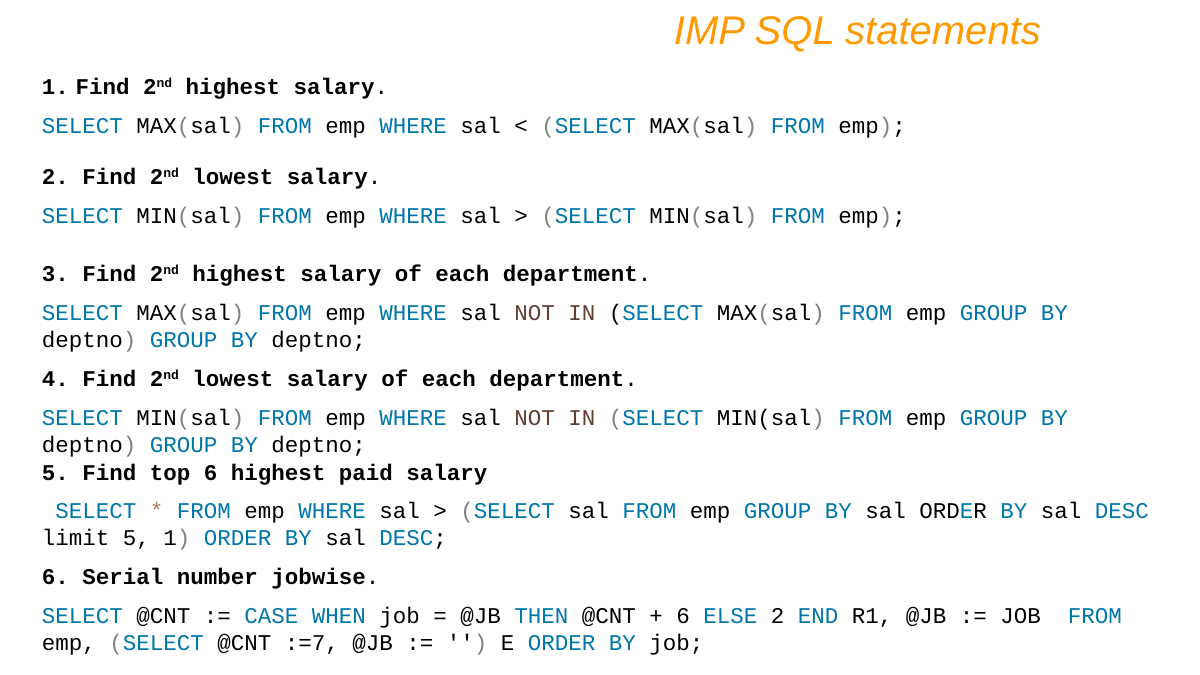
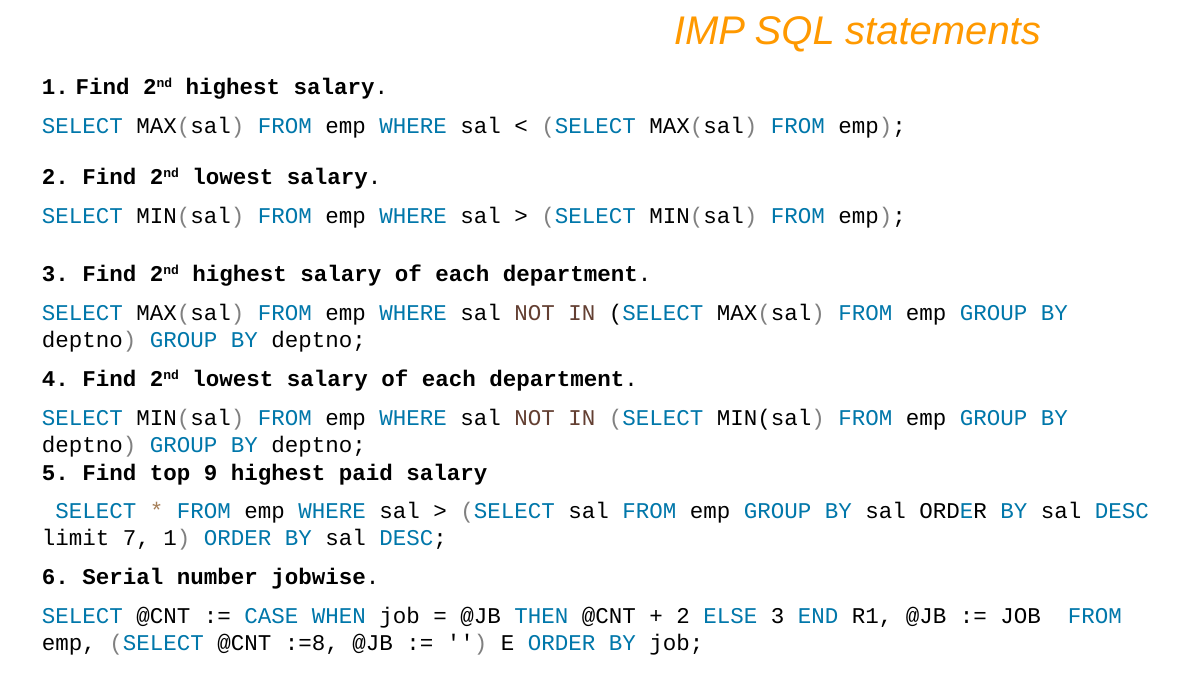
top 6: 6 -> 9
limit 5: 5 -> 7
6 at (683, 616): 6 -> 2
ELSE 2: 2 -> 3
:=7: :=7 -> :=8
